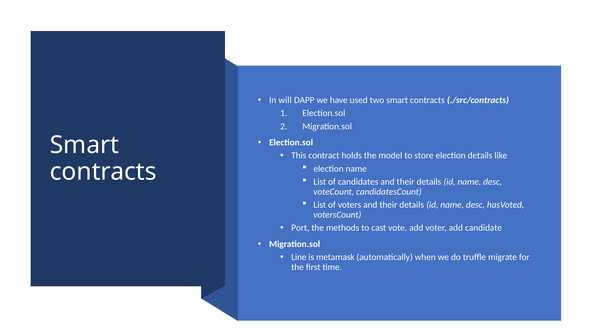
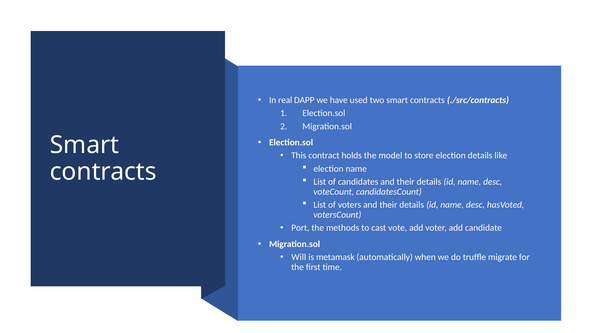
will: will -> real
Line: Line -> Will
